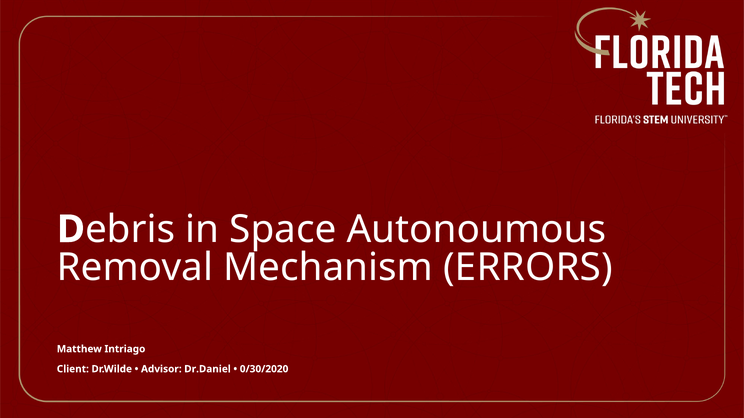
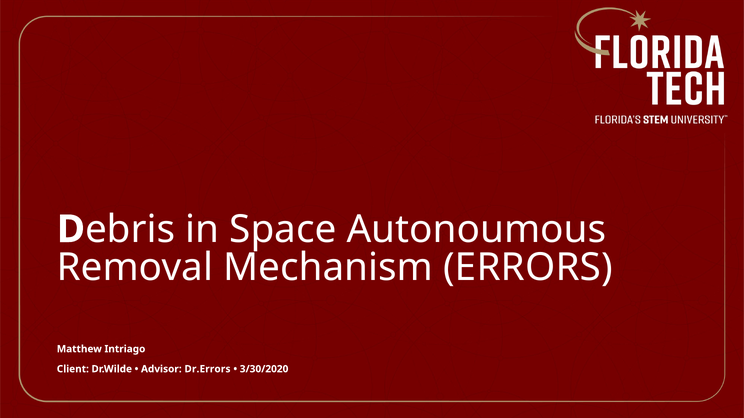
Dr.Daniel: Dr.Daniel -> Dr.Errors
0/30/2020: 0/30/2020 -> 3/30/2020
